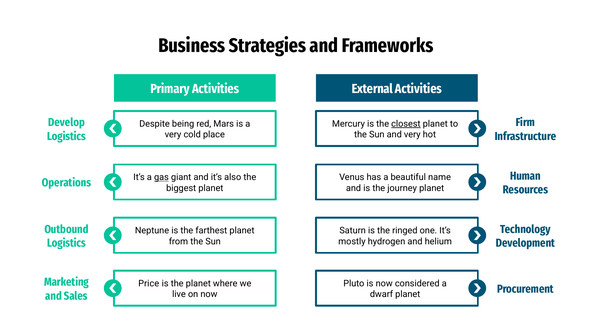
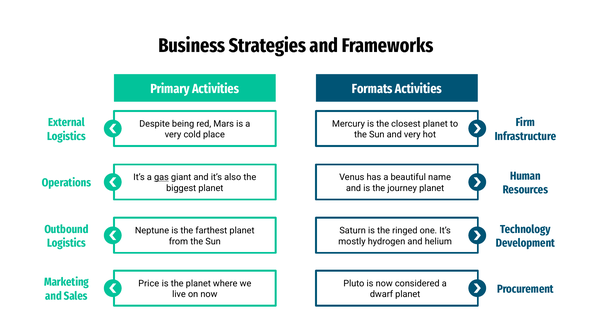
External: External -> Formats
Develop: Develop -> External
closest underline: present -> none
